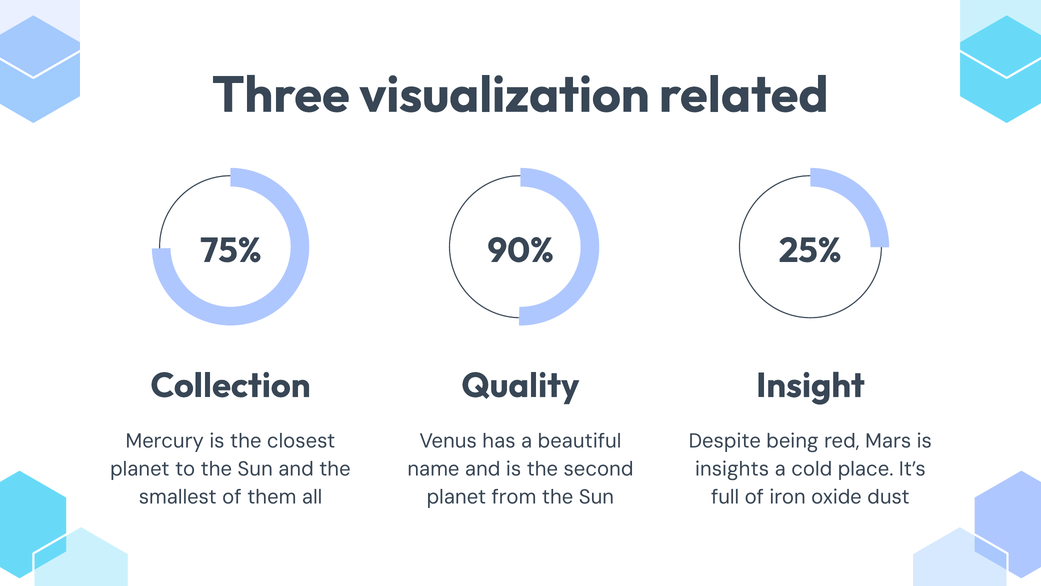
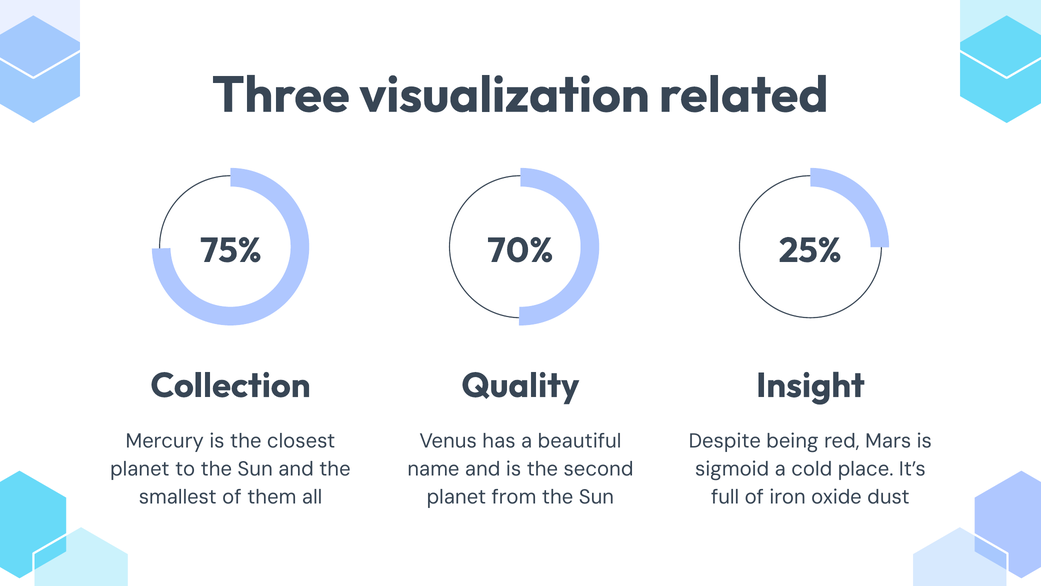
90%: 90% -> 70%
insights: insights -> sigmoid
